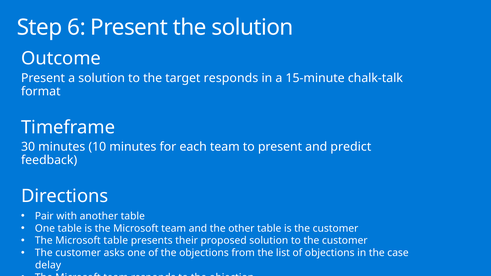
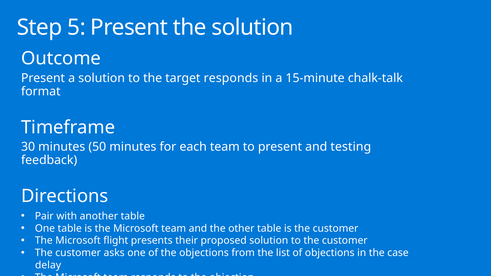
6: 6 -> 5
10: 10 -> 50
predict: predict -> testing
Microsoft table: table -> flight
